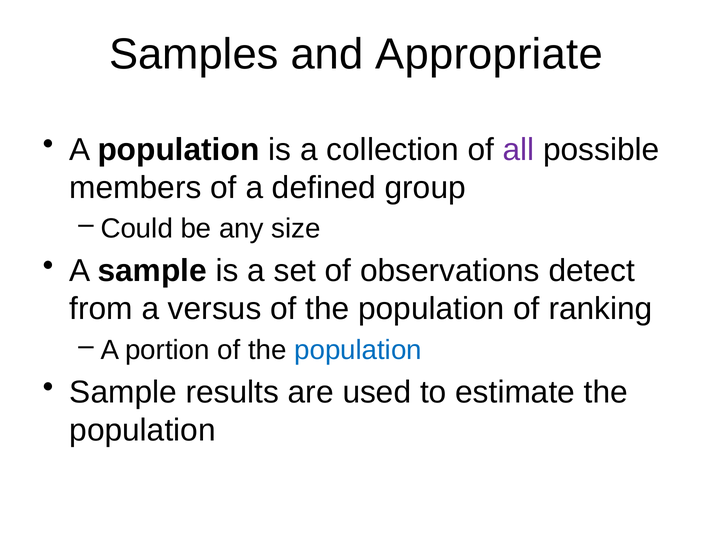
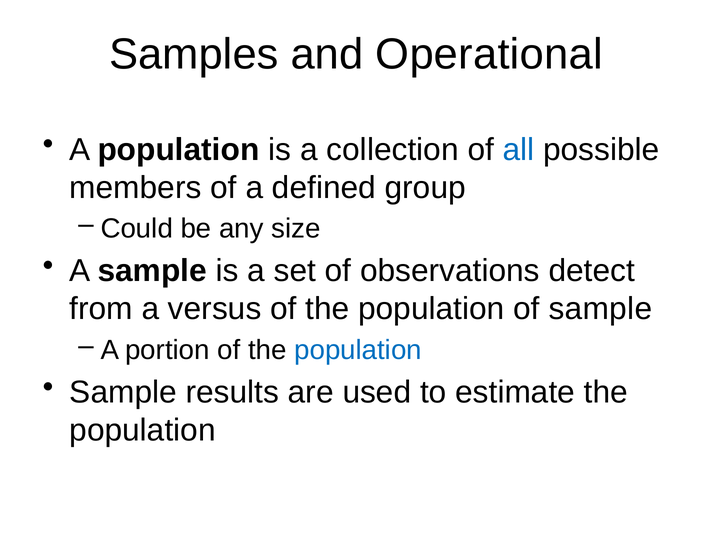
Appropriate: Appropriate -> Operational
all colour: purple -> blue
of ranking: ranking -> sample
